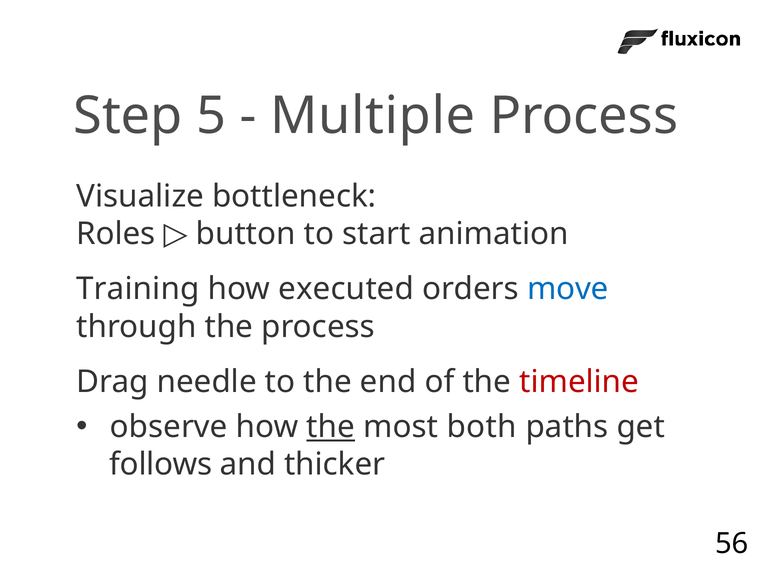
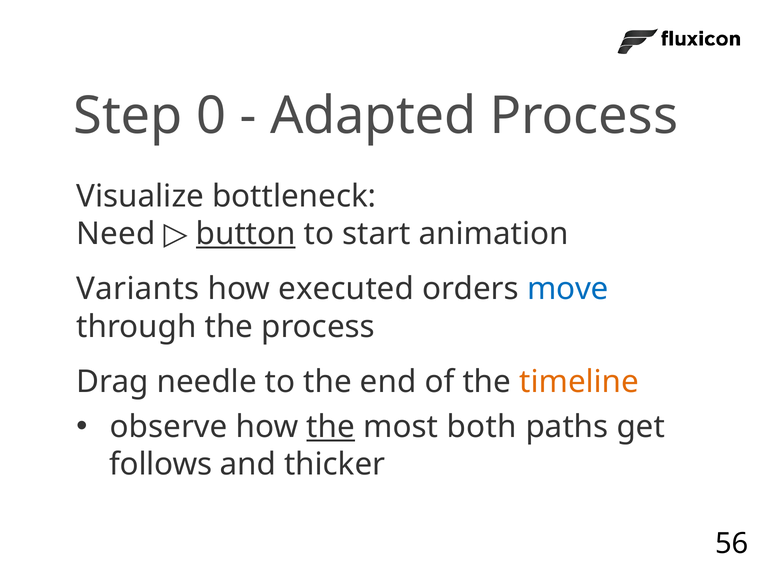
5: 5 -> 0
Multiple: Multiple -> Adapted
Roles: Roles -> Need
button underline: none -> present
Training: Training -> Variants
timeline colour: red -> orange
